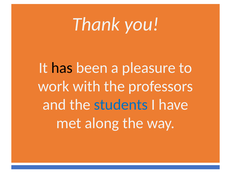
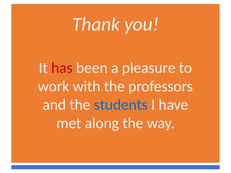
has colour: black -> red
